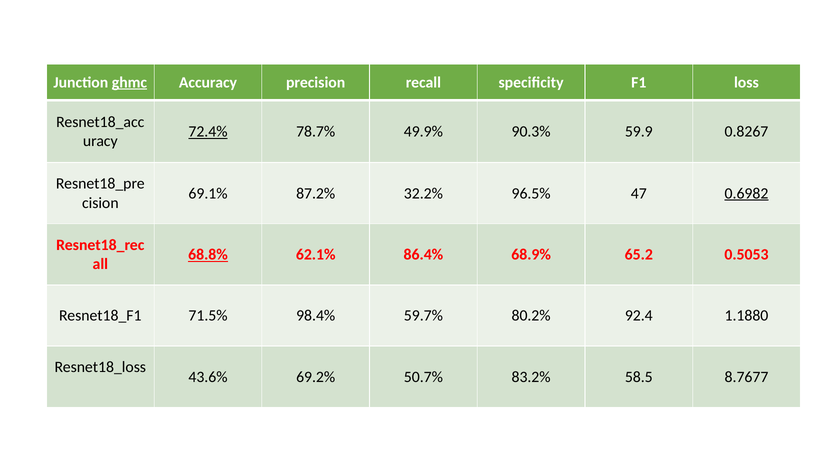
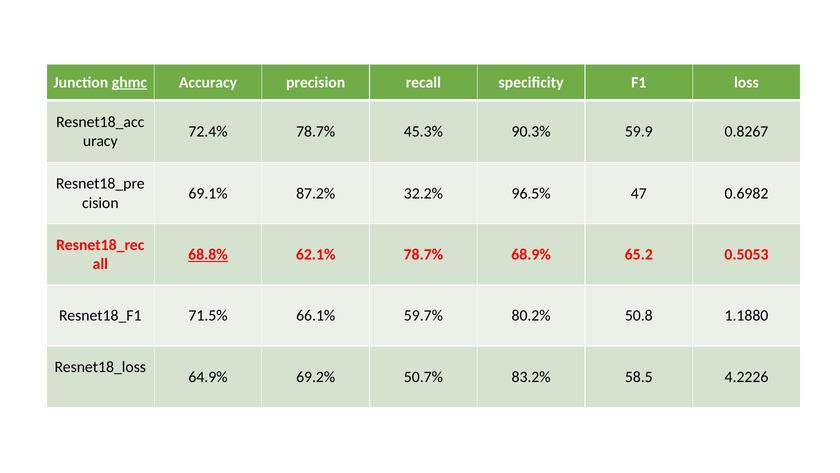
72.4% underline: present -> none
49.9%: 49.9% -> 45.3%
0.6982 underline: present -> none
62.1% 86.4%: 86.4% -> 78.7%
98.4%: 98.4% -> 66.1%
92.4: 92.4 -> 50.8
43.6%: 43.6% -> 64.9%
8.7677: 8.7677 -> 4.2226
